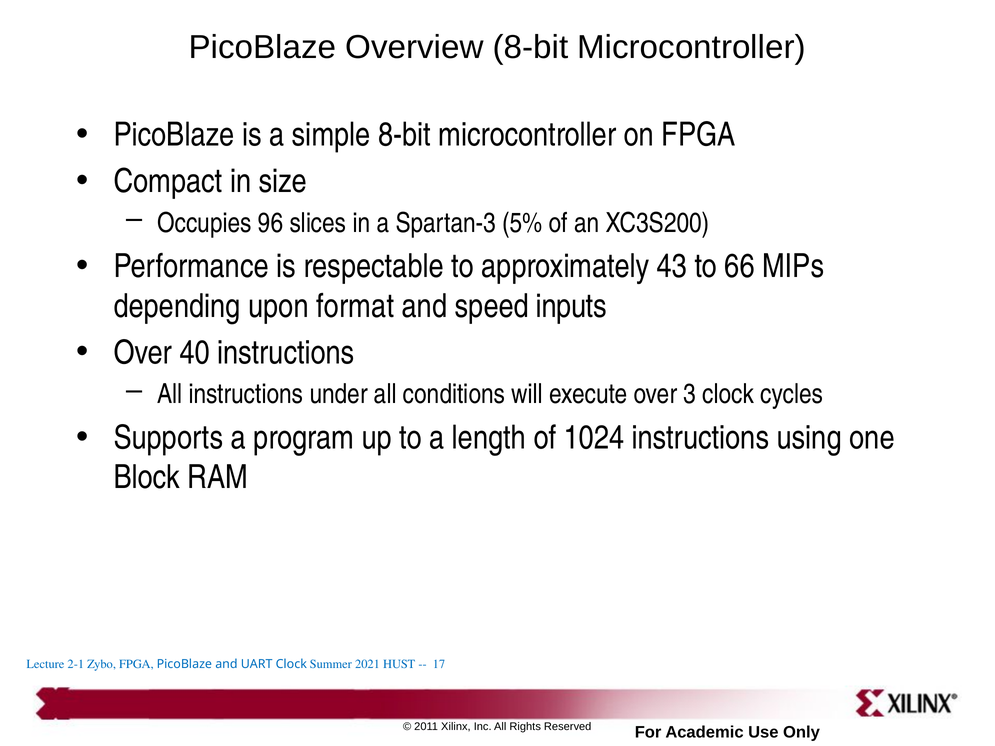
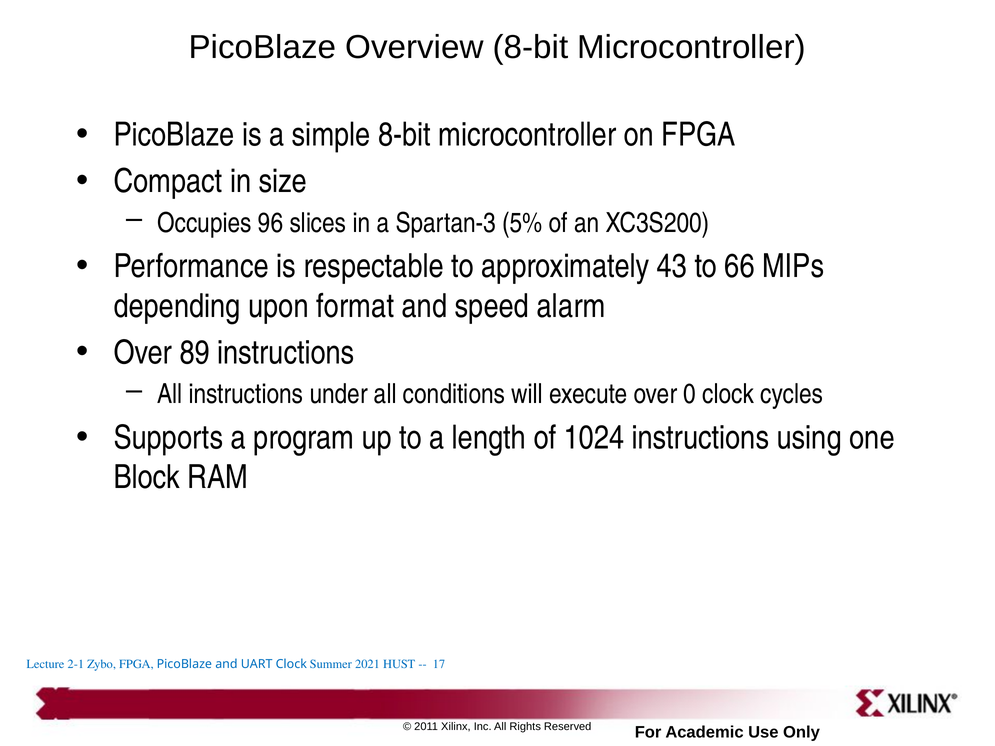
inputs: inputs -> alarm
40: 40 -> 89
3: 3 -> 0
